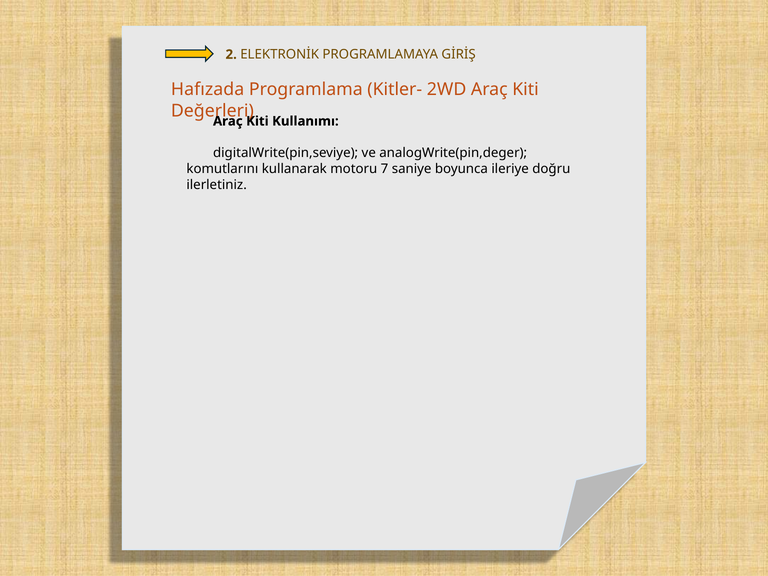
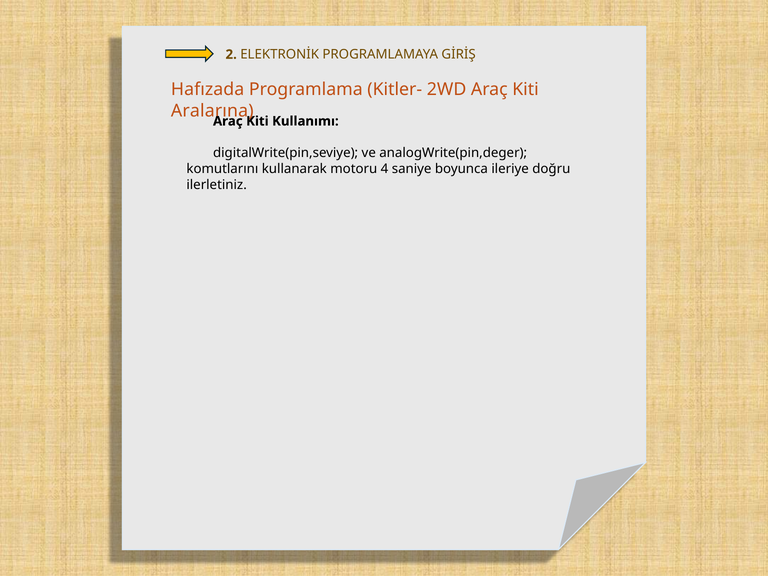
Değerleri: Değerleri -> Aralarına
7: 7 -> 4
